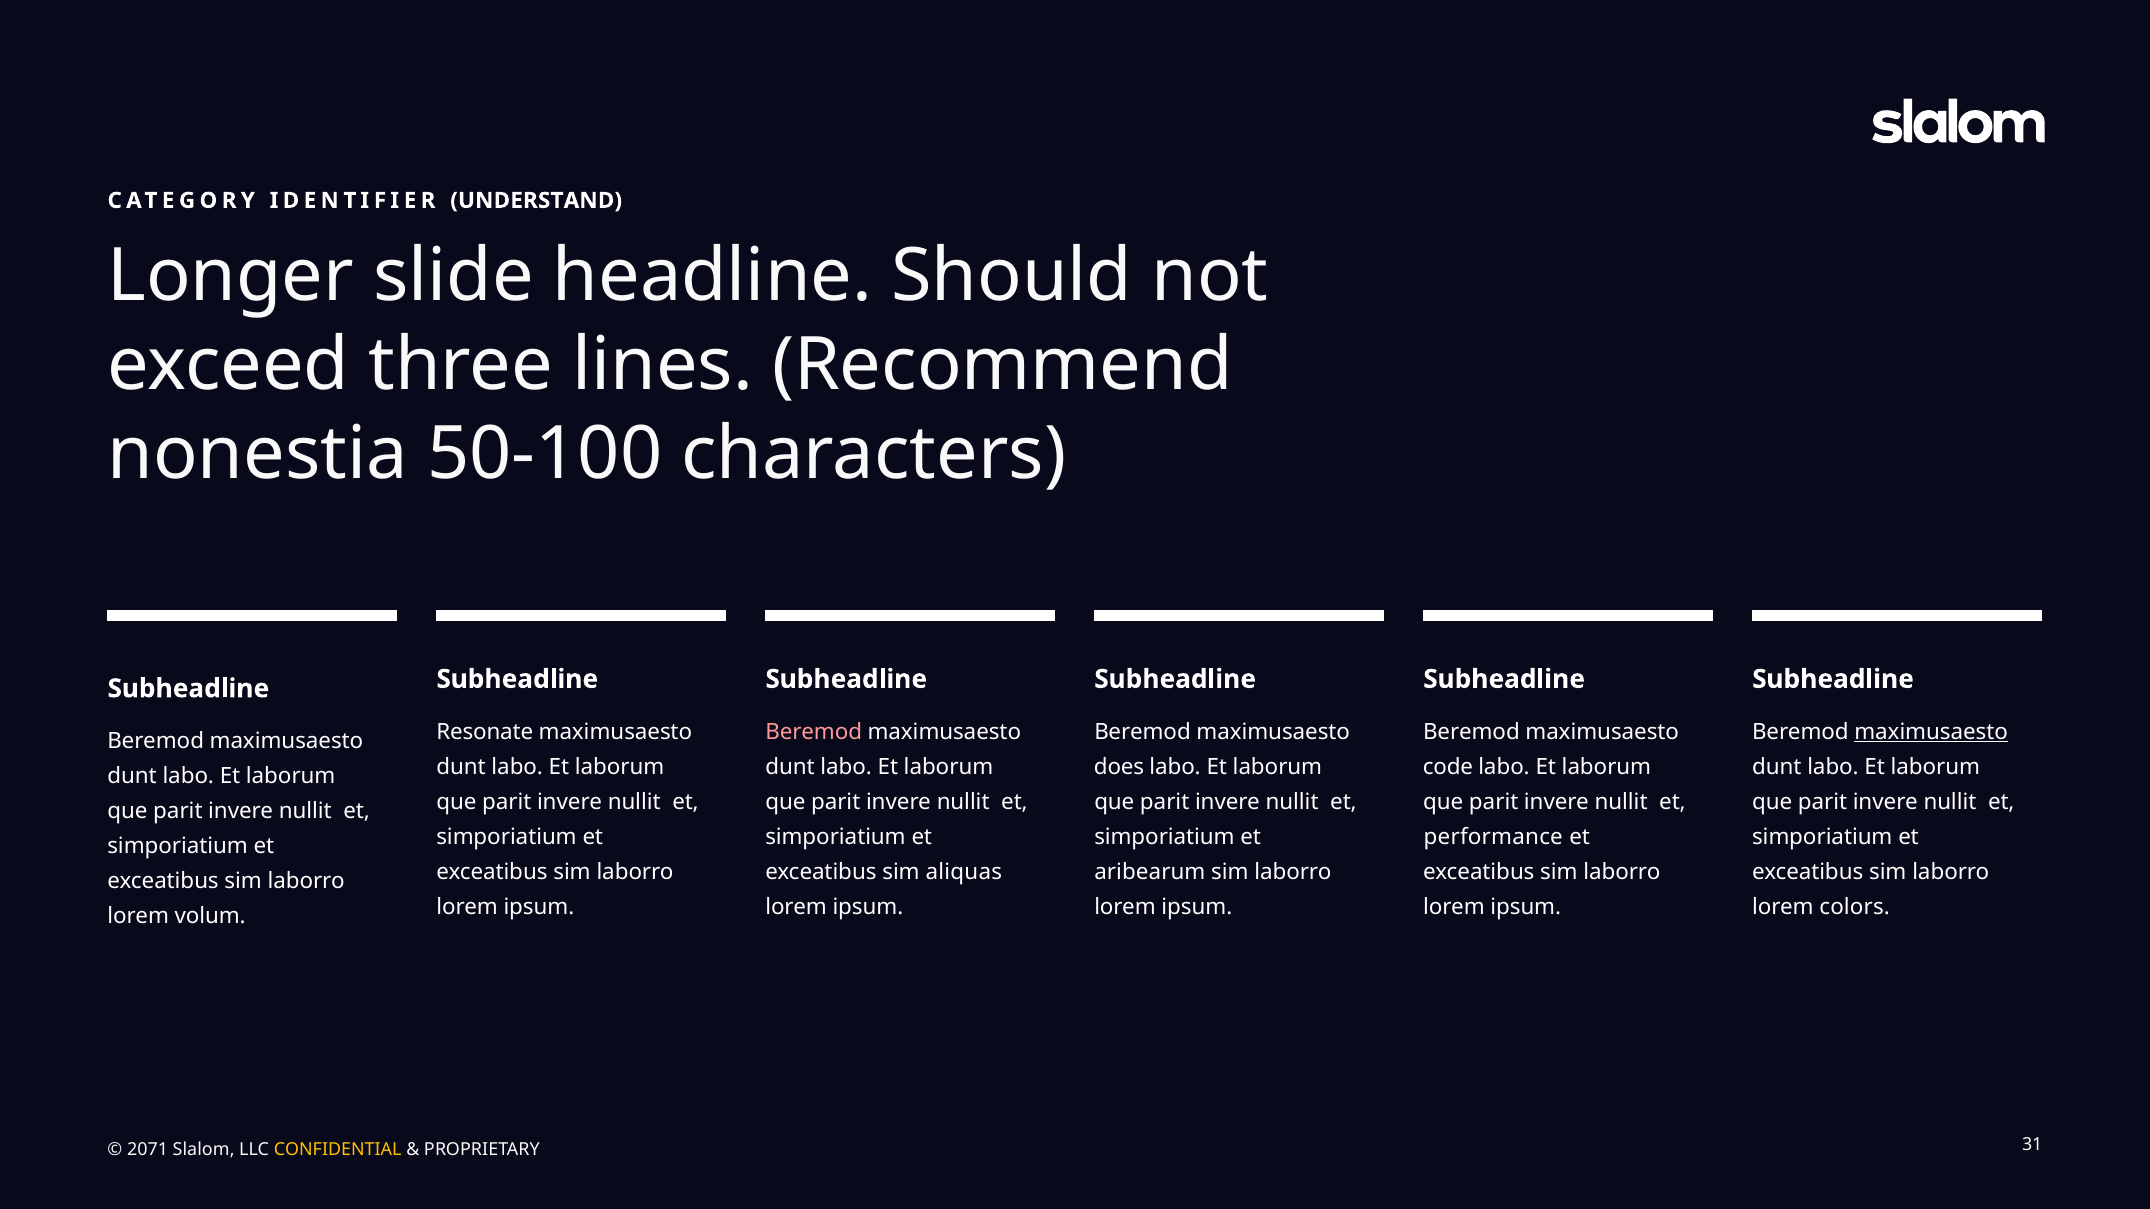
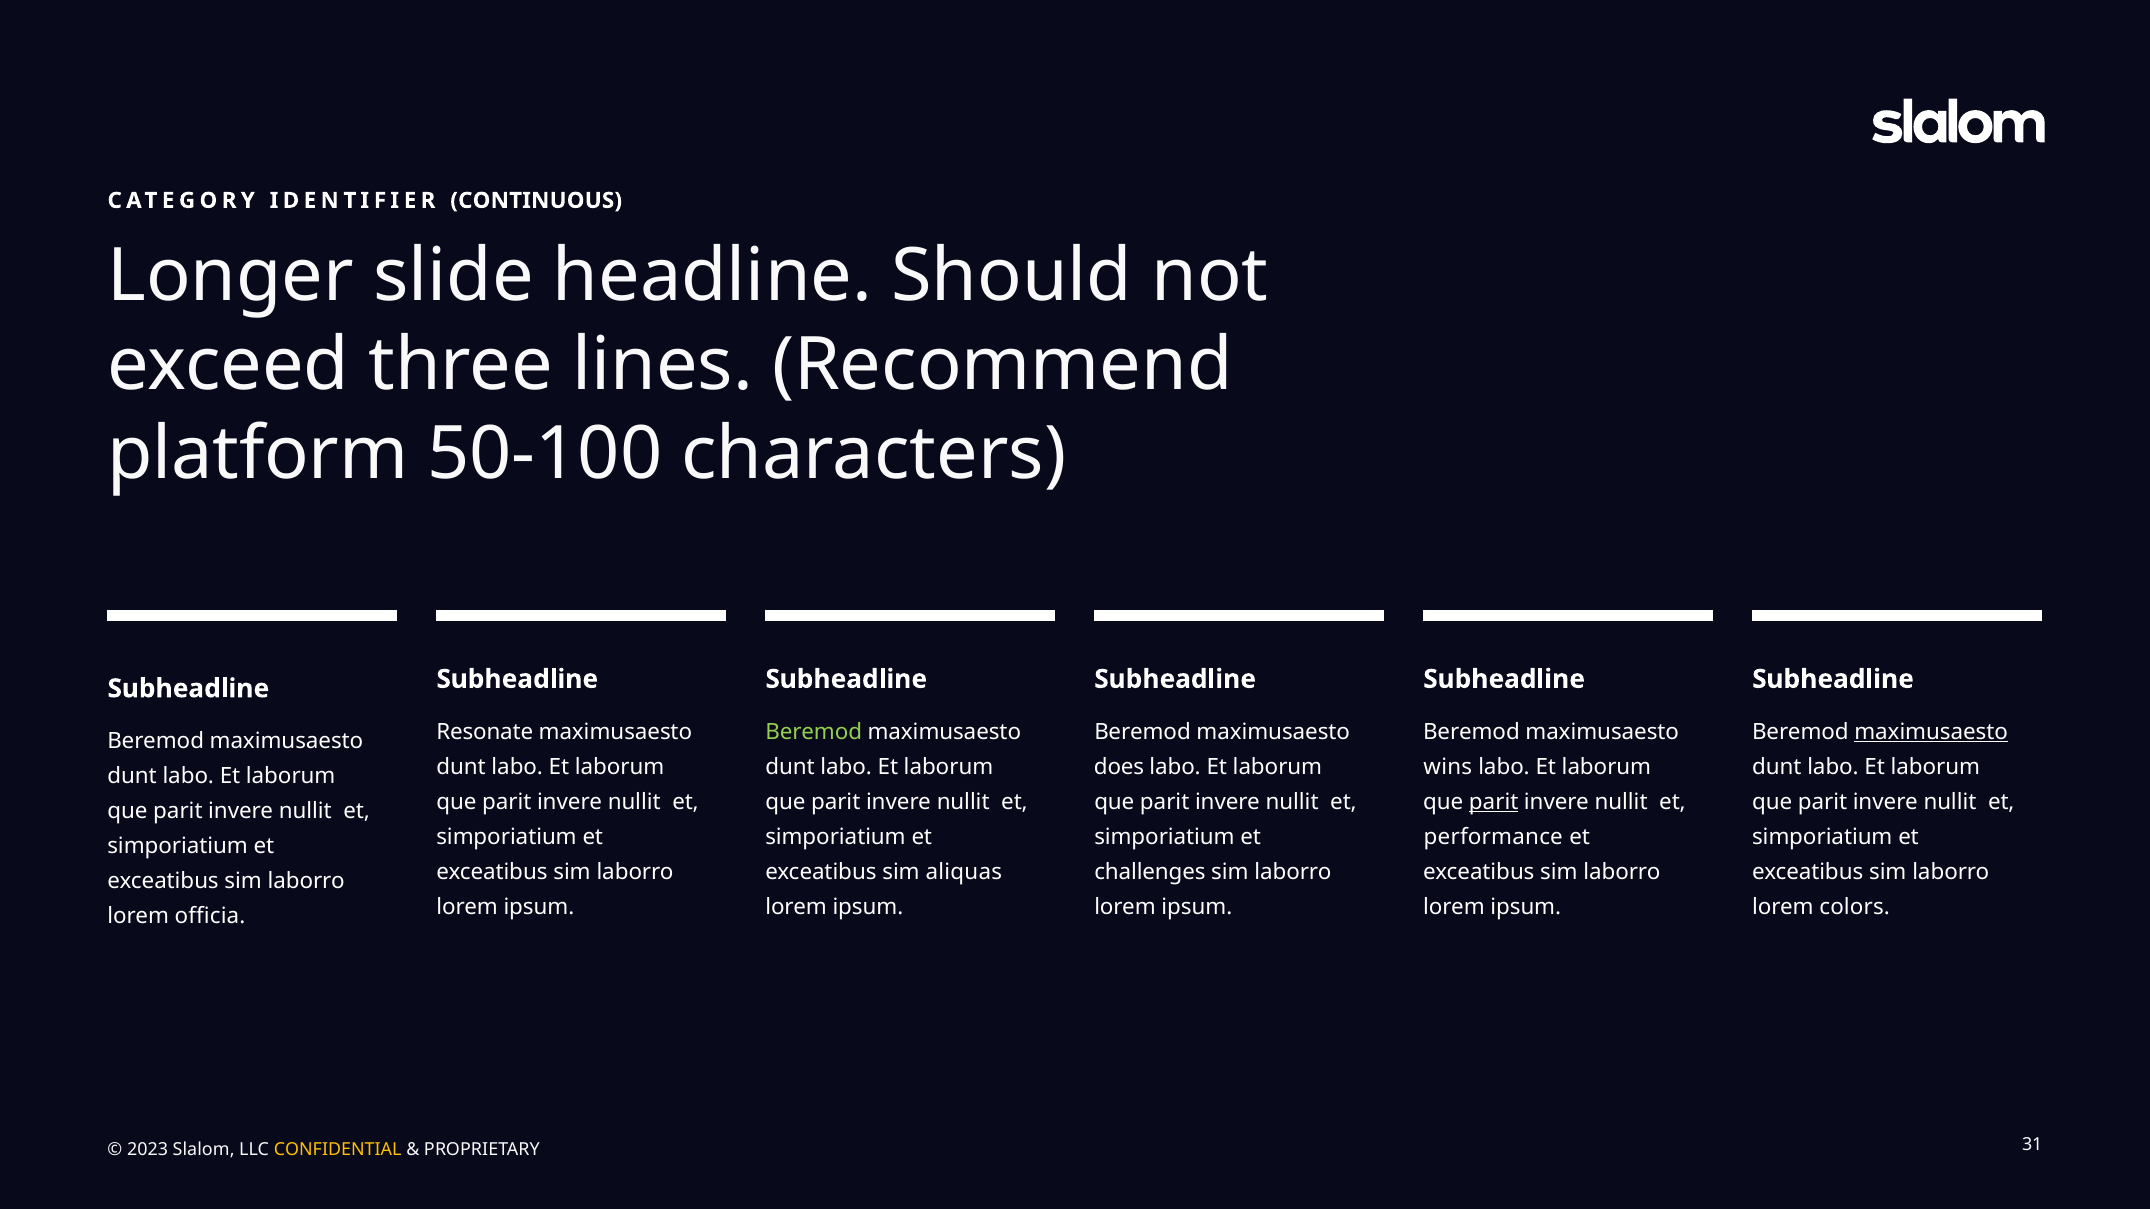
UNDERSTAND: UNDERSTAND -> CONTINUOUS
nonestia: nonestia -> platform
Beremod at (814, 732) colour: pink -> light green
code: code -> wins
parit at (1494, 802) underline: none -> present
aribearum: aribearum -> challenges
volum: volum -> officia
2071: 2071 -> 2023
